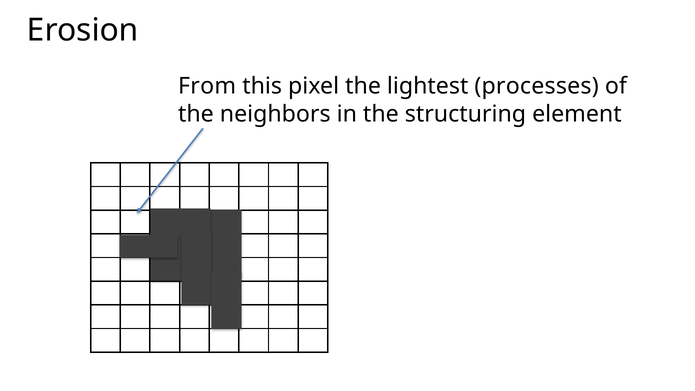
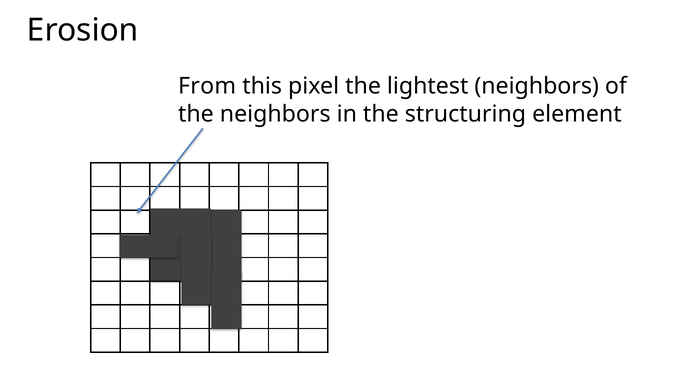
lightest processes: processes -> neighbors
